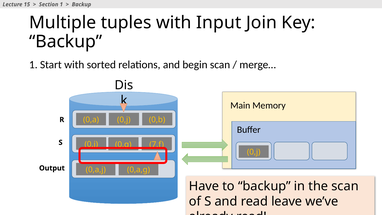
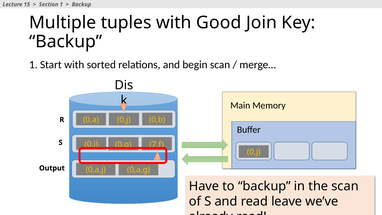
Input: Input -> Good
